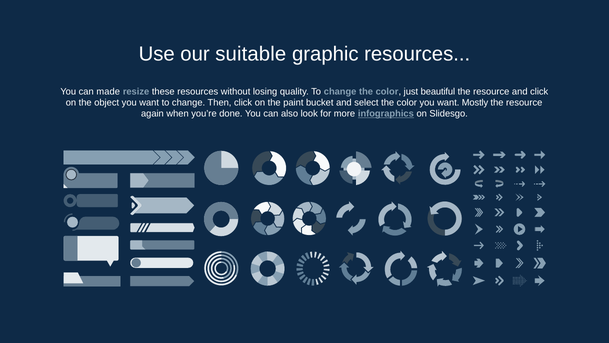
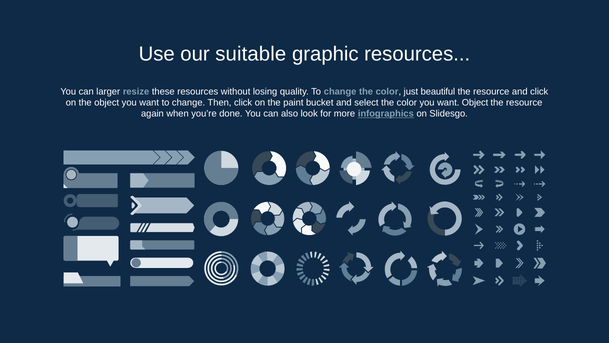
made: made -> larger
want Mostly: Mostly -> Object
